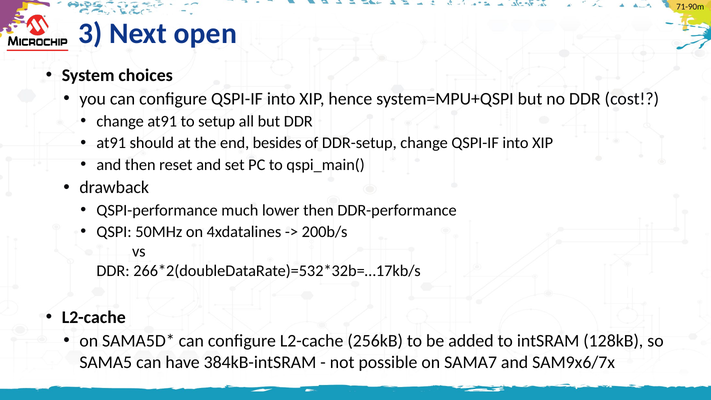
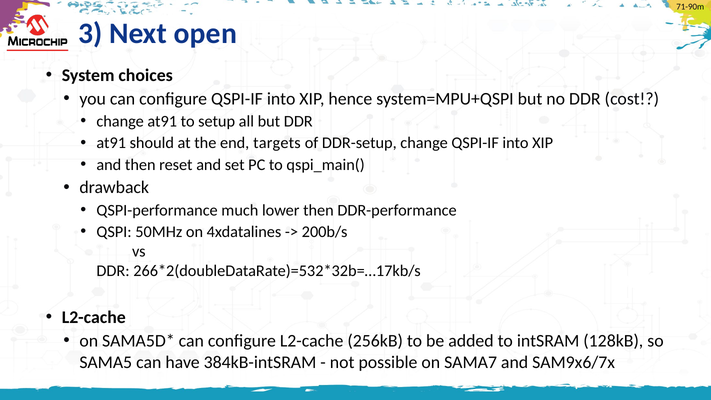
besides: besides -> targets
